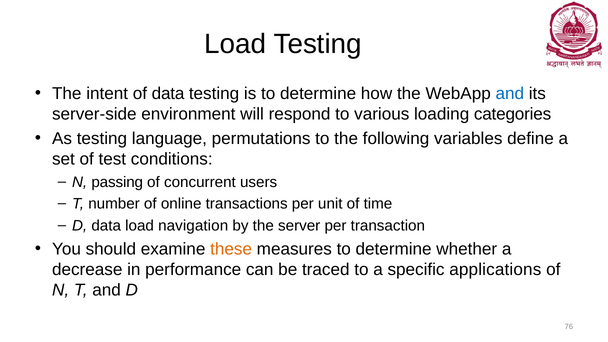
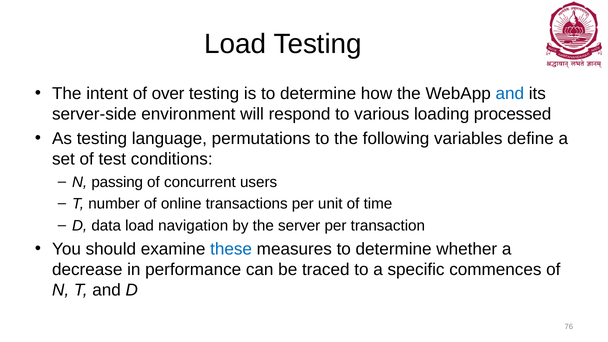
of data: data -> over
categories: categories -> processed
these colour: orange -> blue
applications: applications -> commences
